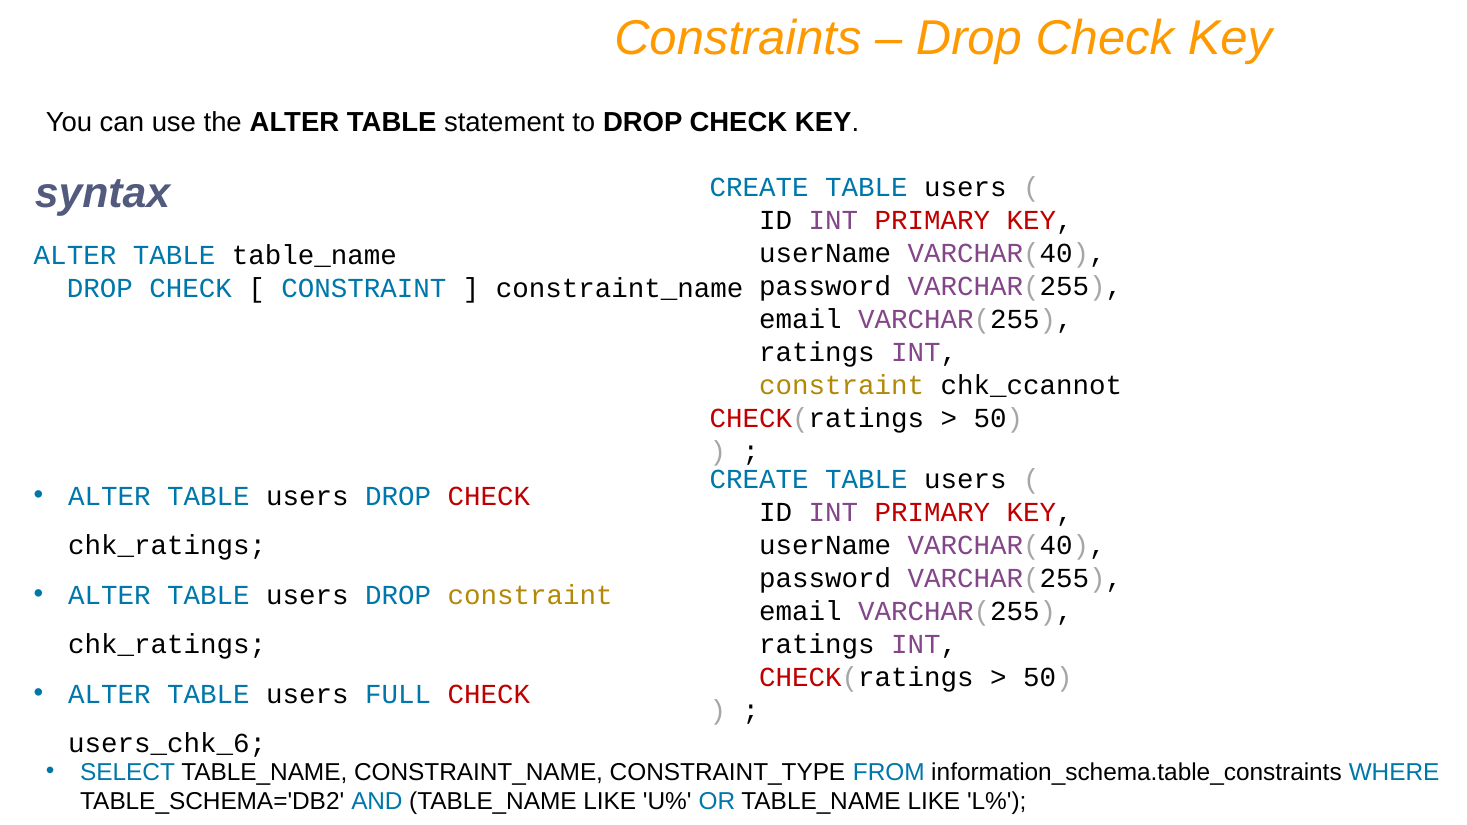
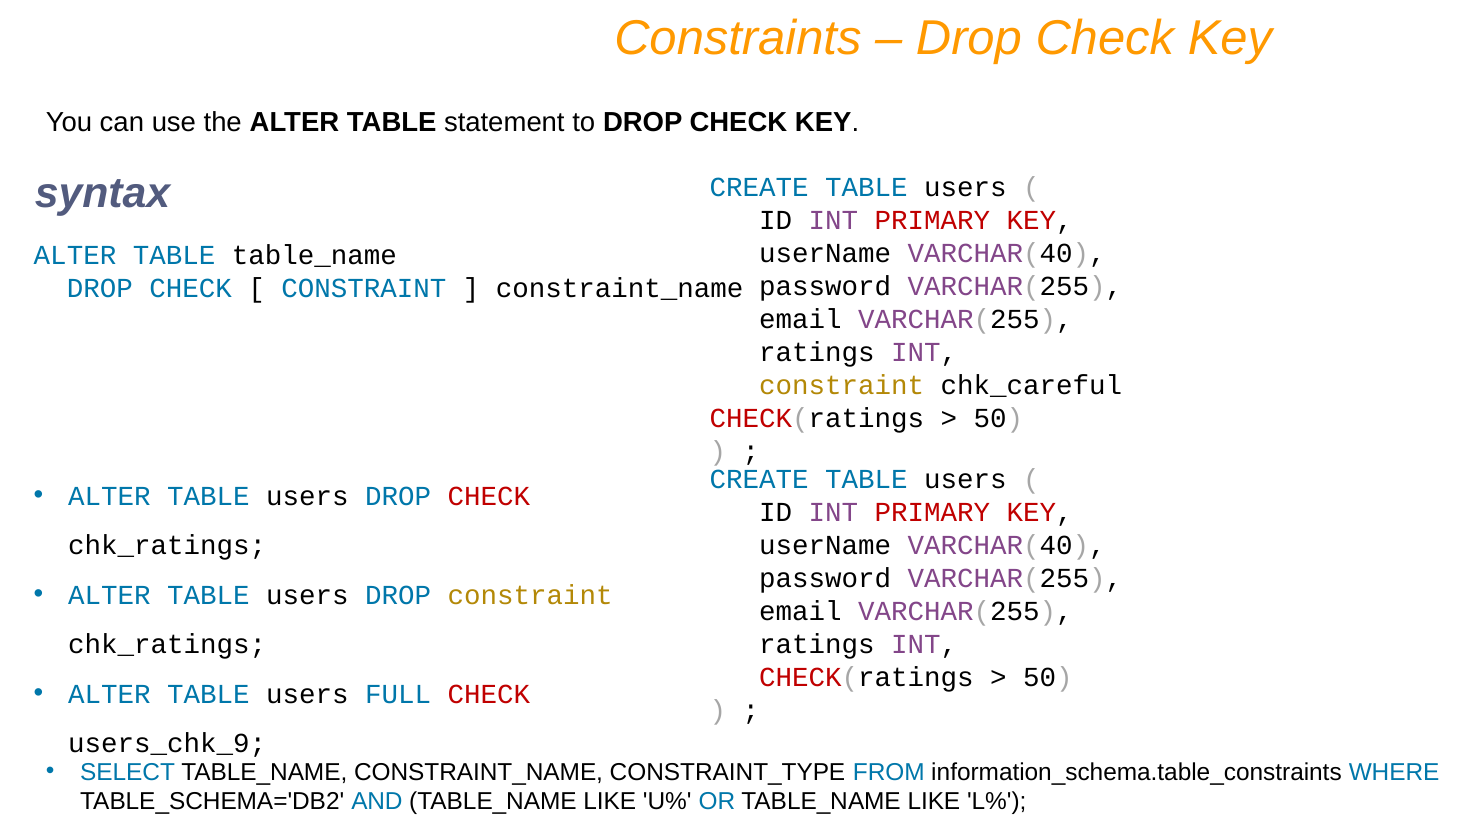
chk_ccannot: chk_ccannot -> chk_careful
users_chk_6: users_chk_6 -> users_chk_9
